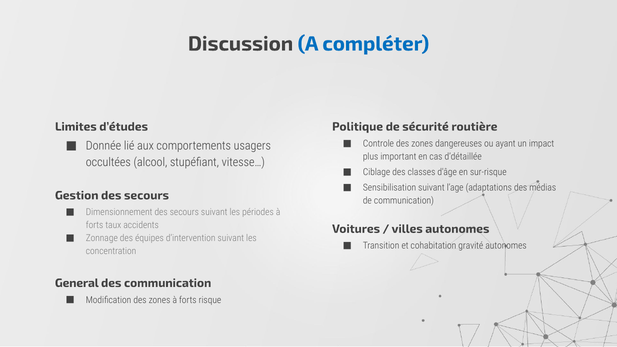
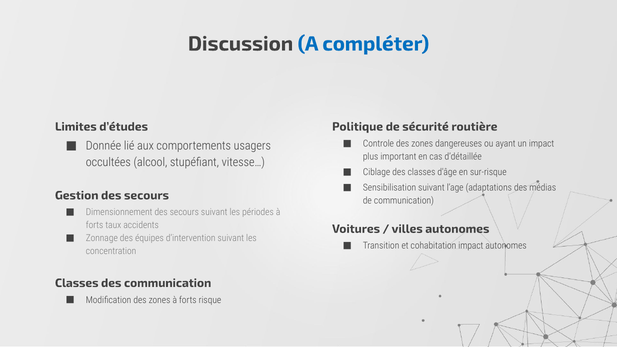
cohabitation gravité: gravité -> impact
General at (77, 283): General -> Classes
